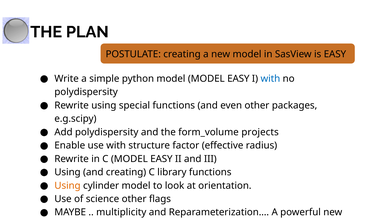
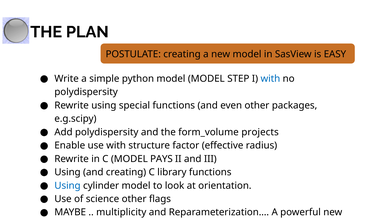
model MODEL EASY: EASY -> STEP
C MODEL EASY: EASY -> PAYS
Using at (67, 186) colour: orange -> blue
